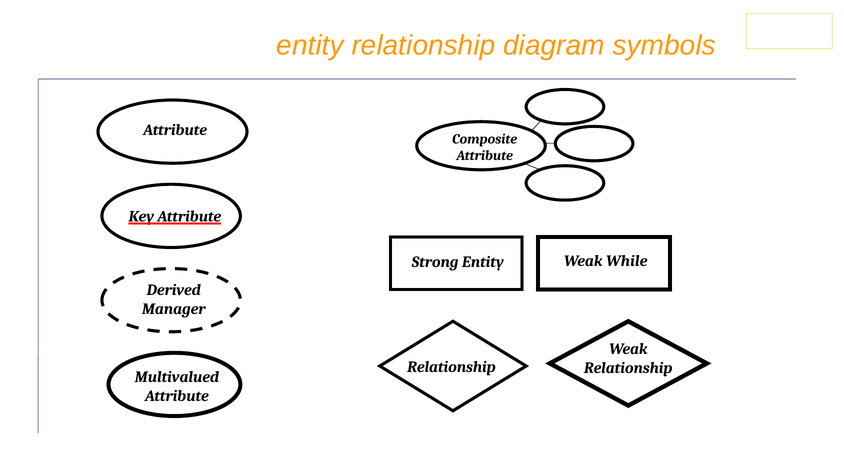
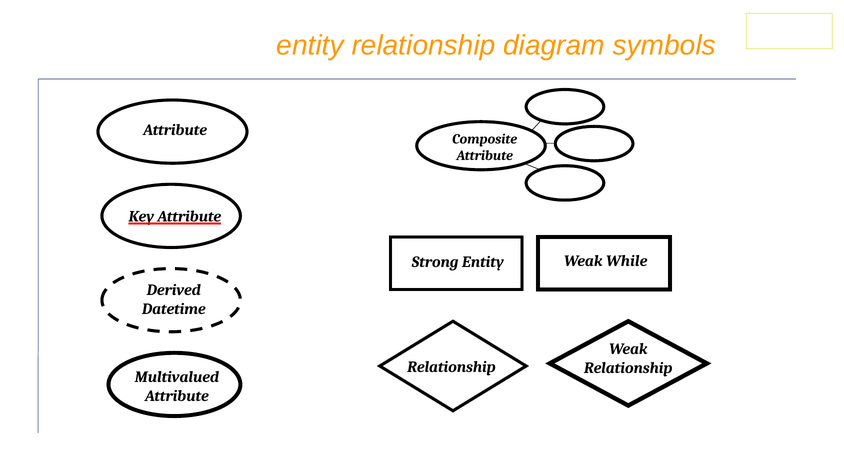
Manager: Manager -> Datetime
